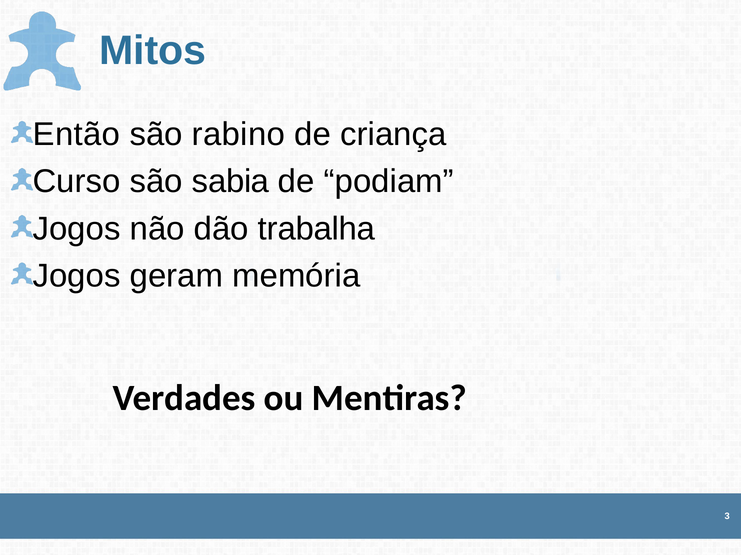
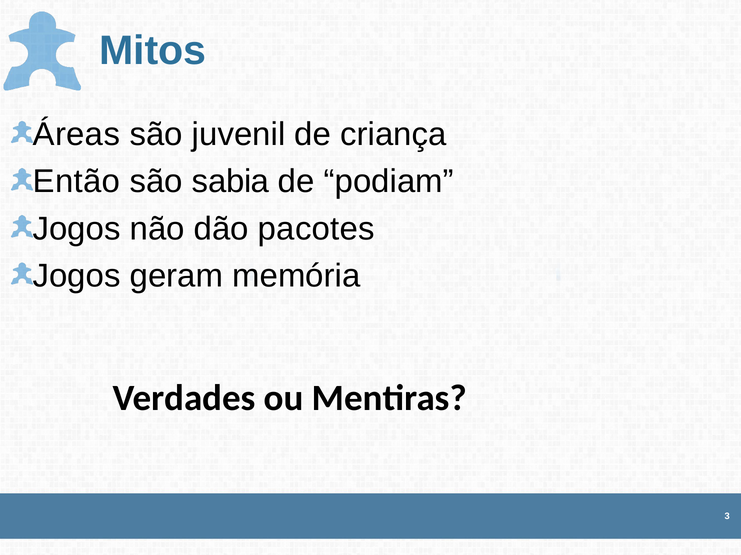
Então: Então -> Áreas
rabino: rabino -> juvenil
Curso: Curso -> Então
trabalha: trabalha -> pacotes
